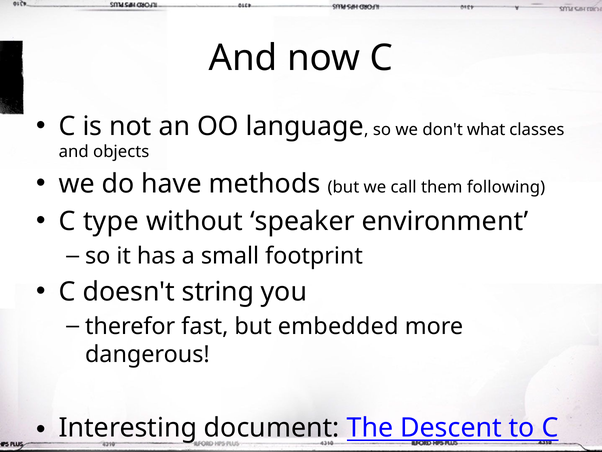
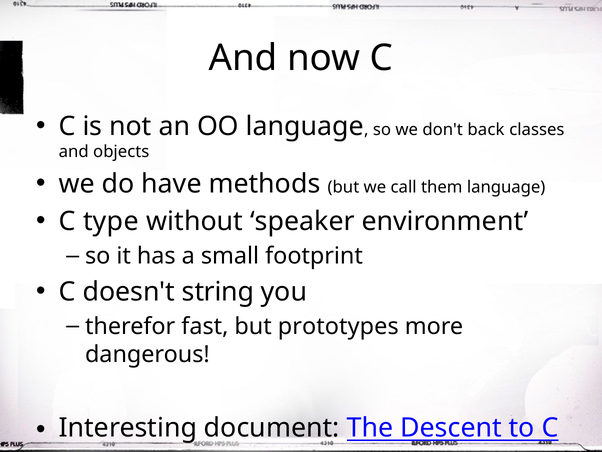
what: what -> back
them following: following -> language
embedded: embedded -> prototypes
